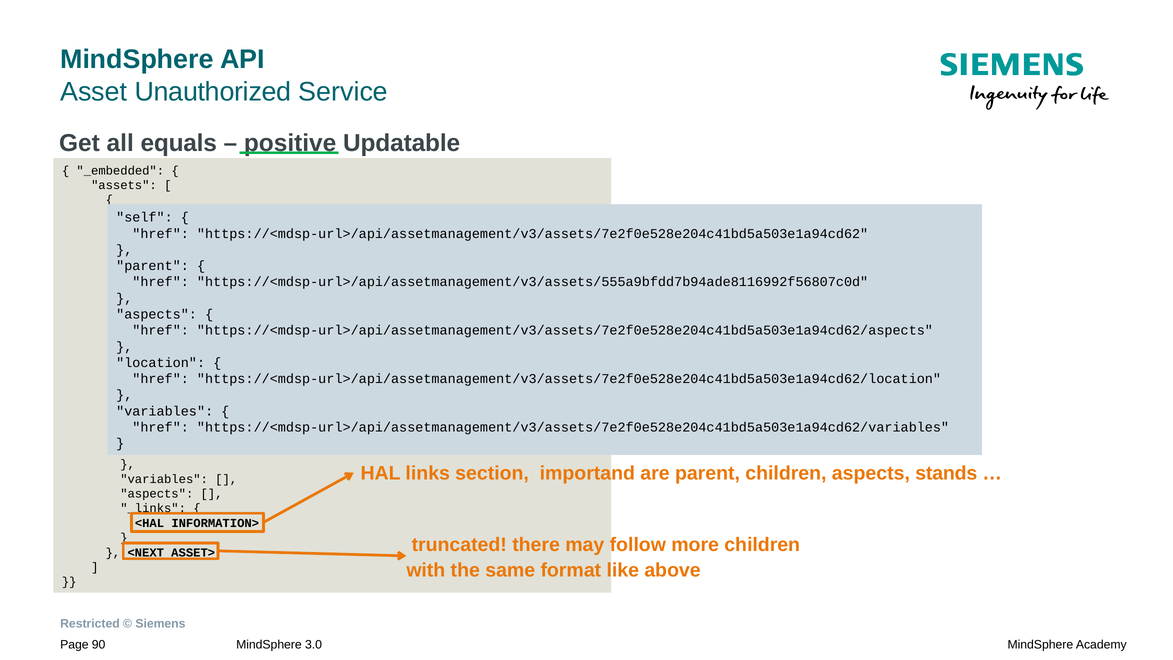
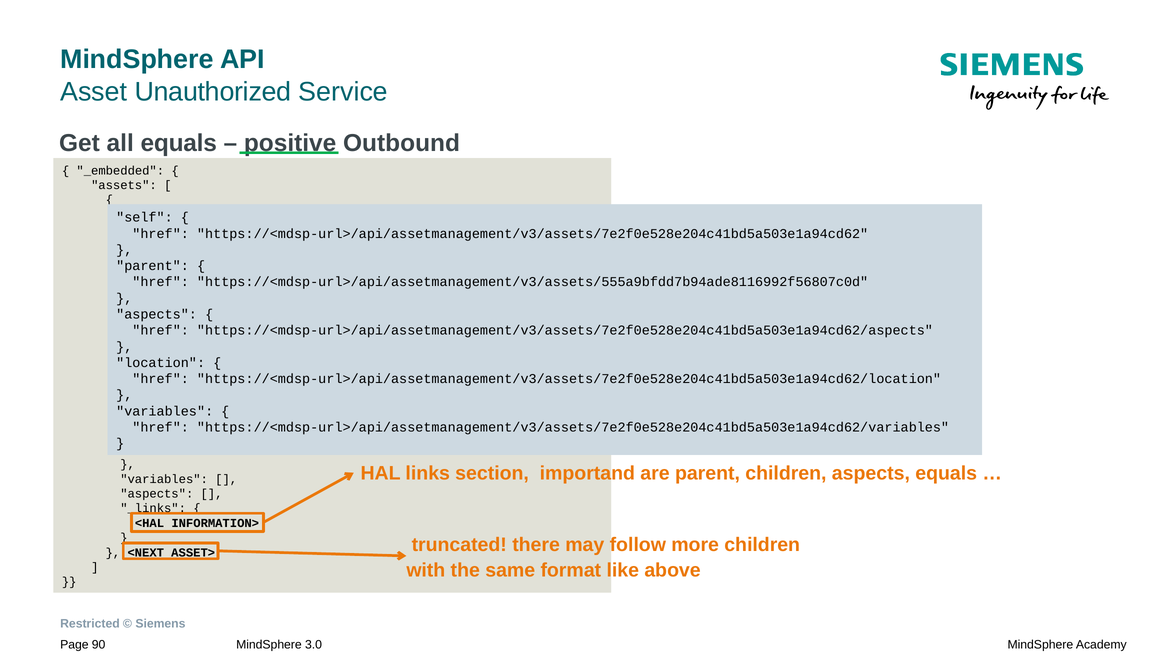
Updatable: Updatable -> Outbound
aspects stands: stands -> equals
